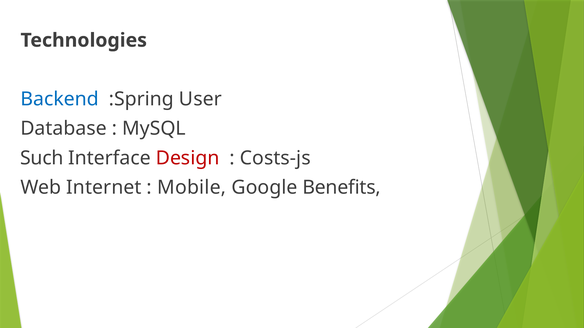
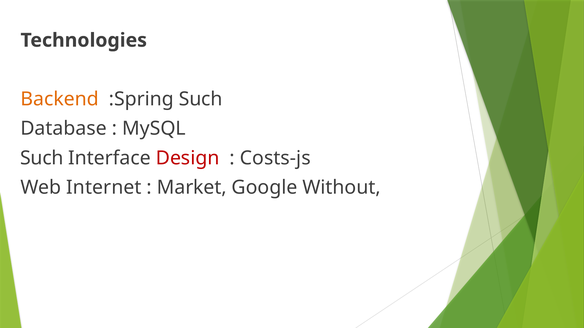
Backend colour: blue -> orange
:Spring User: User -> Such
Mobile: Mobile -> Market
Benefits: Benefits -> Without
